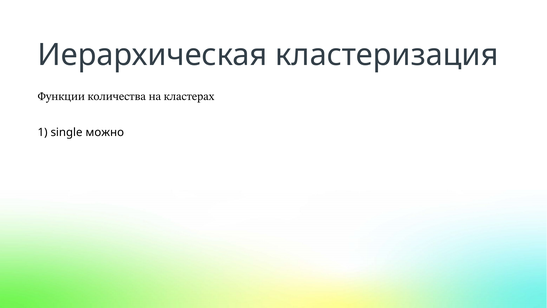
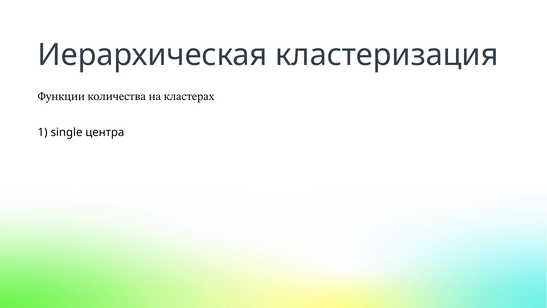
можно: можно -> центра
